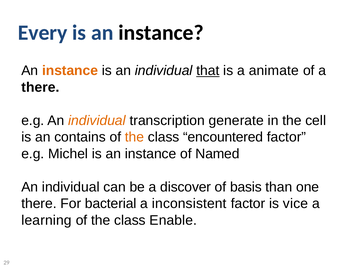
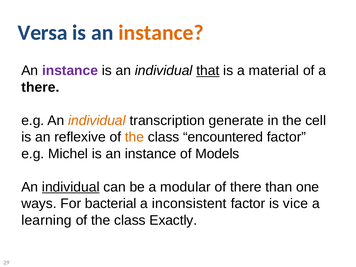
Every: Every -> Versa
instance at (161, 33) colour: black -> orange
instance at (70, 71) colour: orange -> purple
animate: animate -> material
contains: contains -> reflexive
Named: Named -> Models
individual at (71, 187) underline: none -> present
discover: discover -> modular
of basis: basis -> there
there at (39, 204): there -> ways
Enable: Enable -> Exactly
